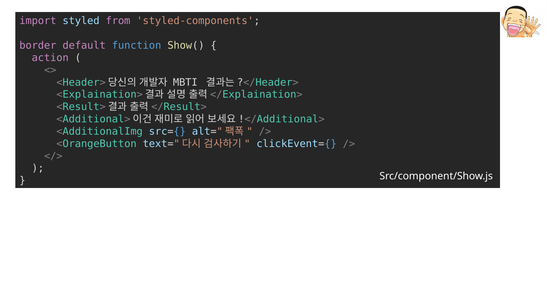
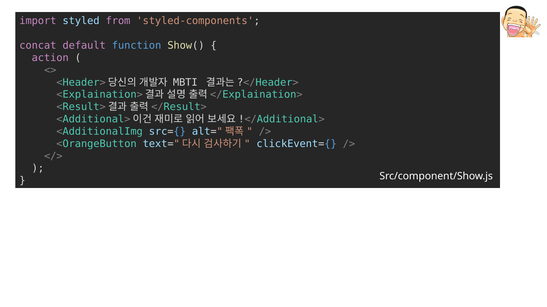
border: border -> concat
